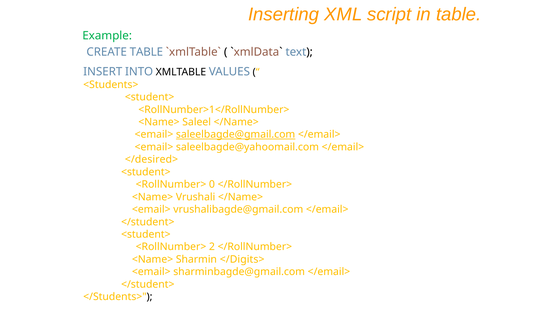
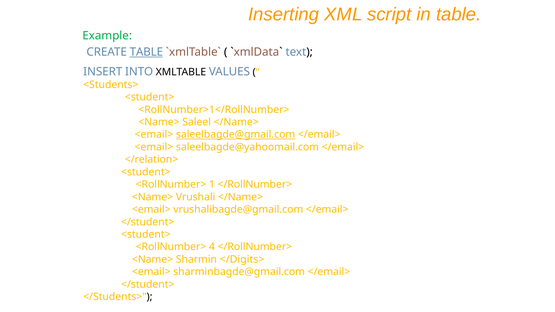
TABLE at (146, 52) underline: none -> present
</desired>: </desired> -> </relation>
0: 0 -> 1
2: 2 -> 4
